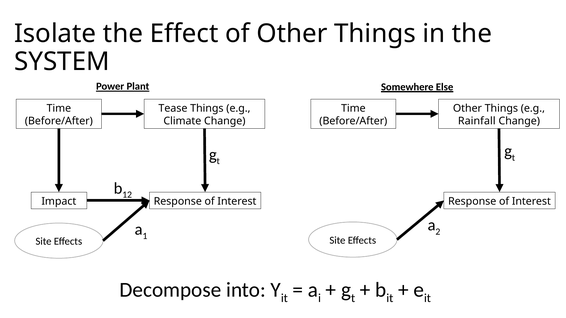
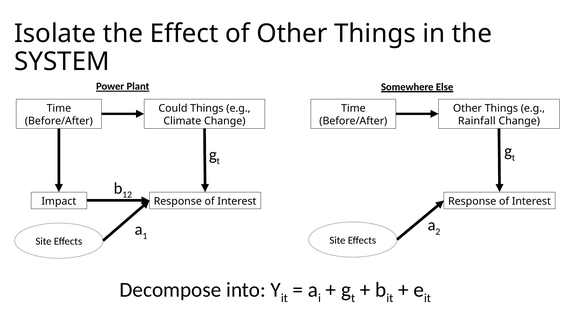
Tease: Tease -> Could
